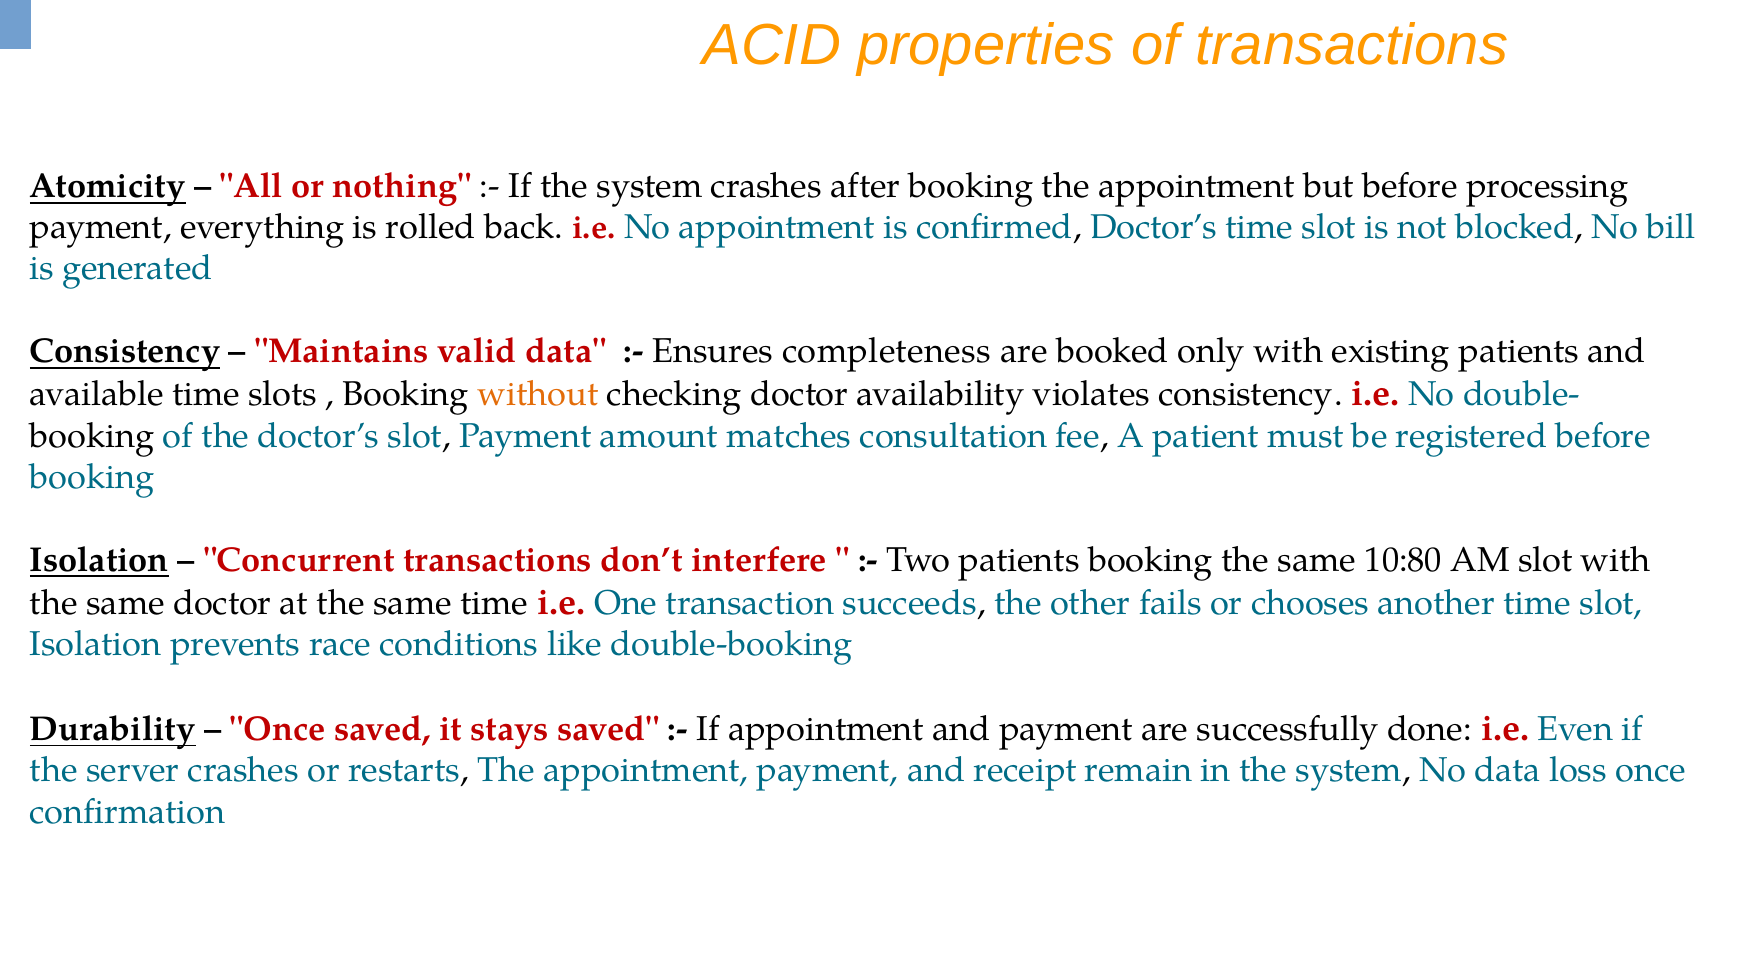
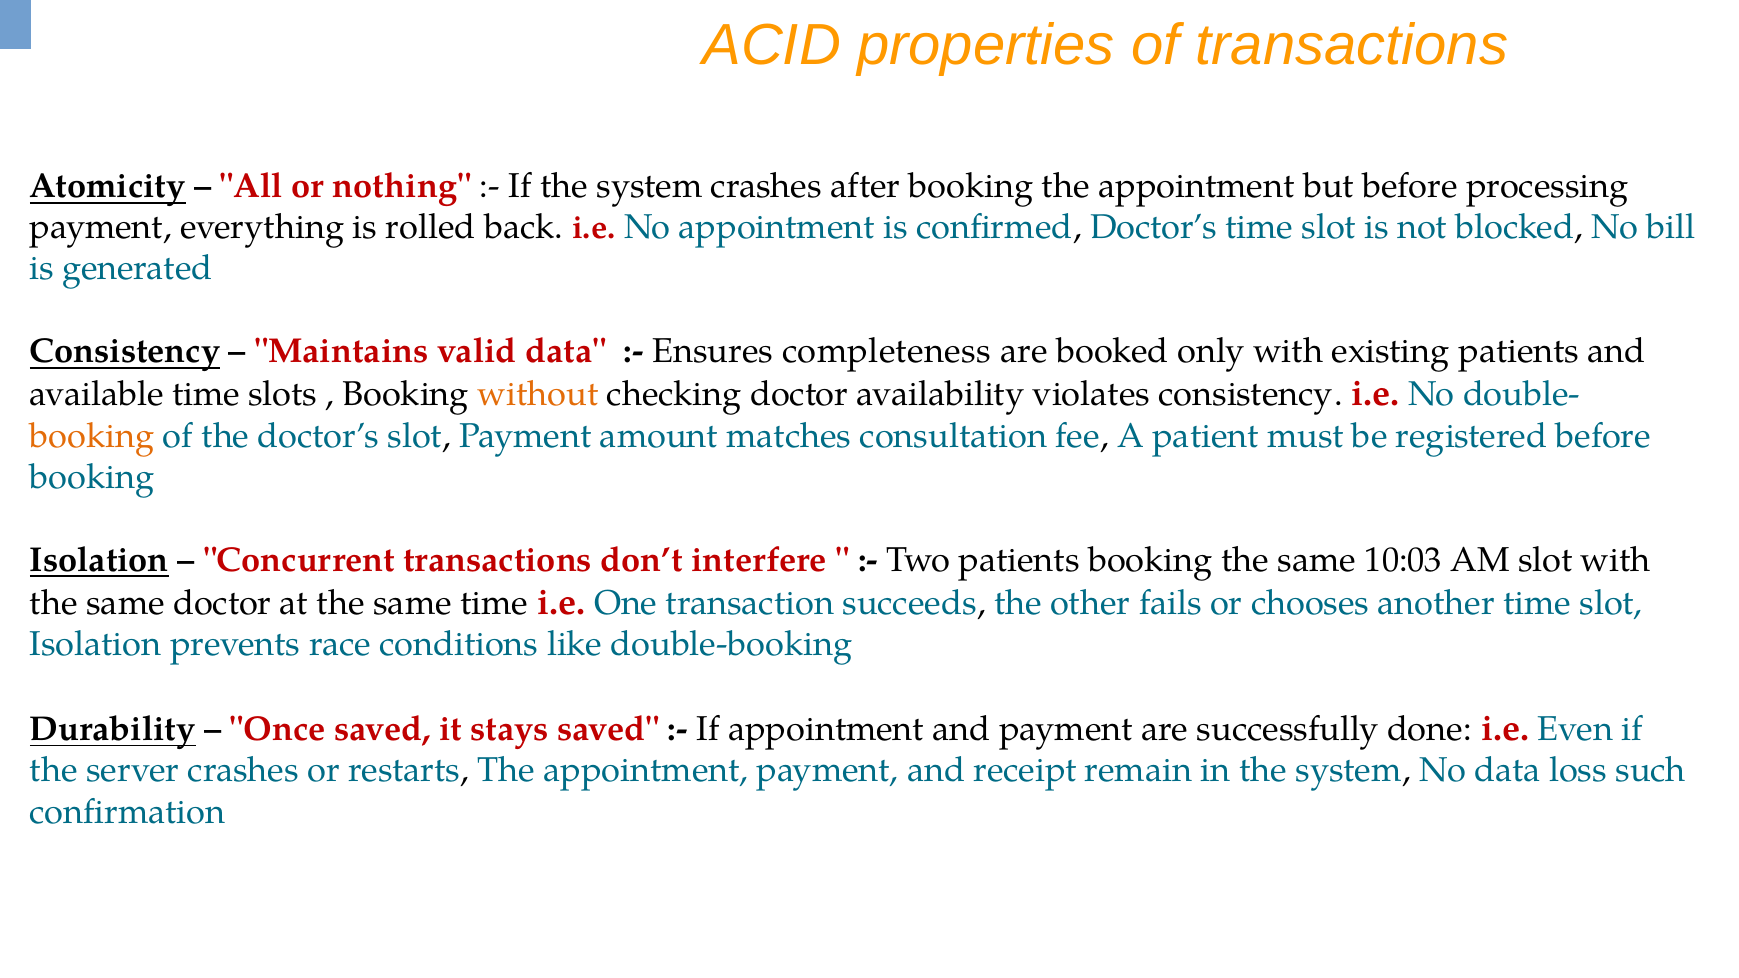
booking at (92, 436) colour: black -> orange
10:80: 10:80 -> 10:03
loss once: once -> such
